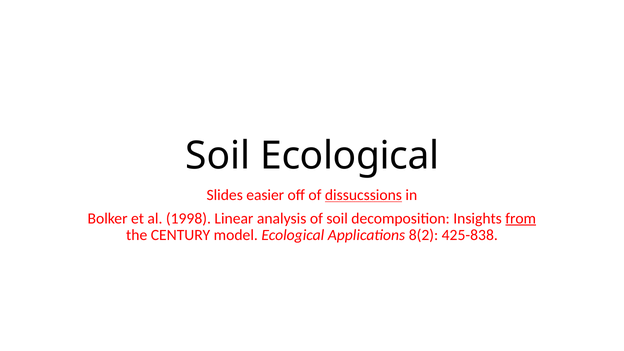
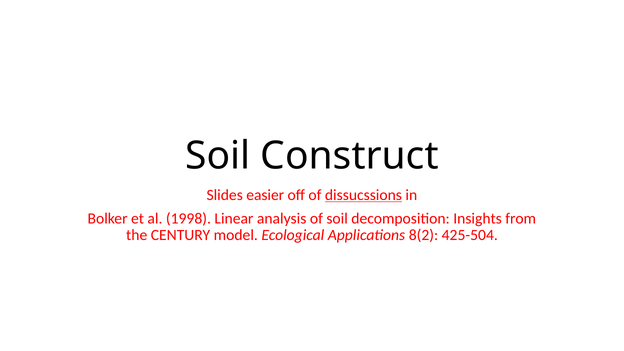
Soil Ecological: Ecological -> Construct
from underline: present -> none
425-838: 425-838 -> 425-504
